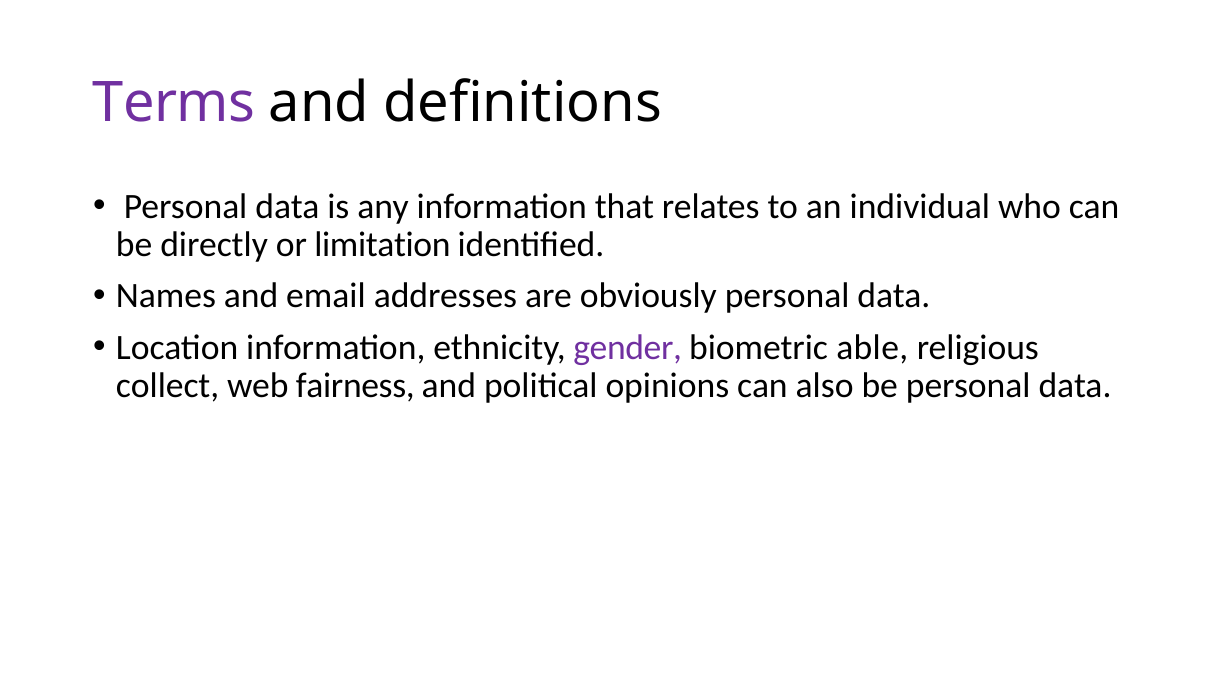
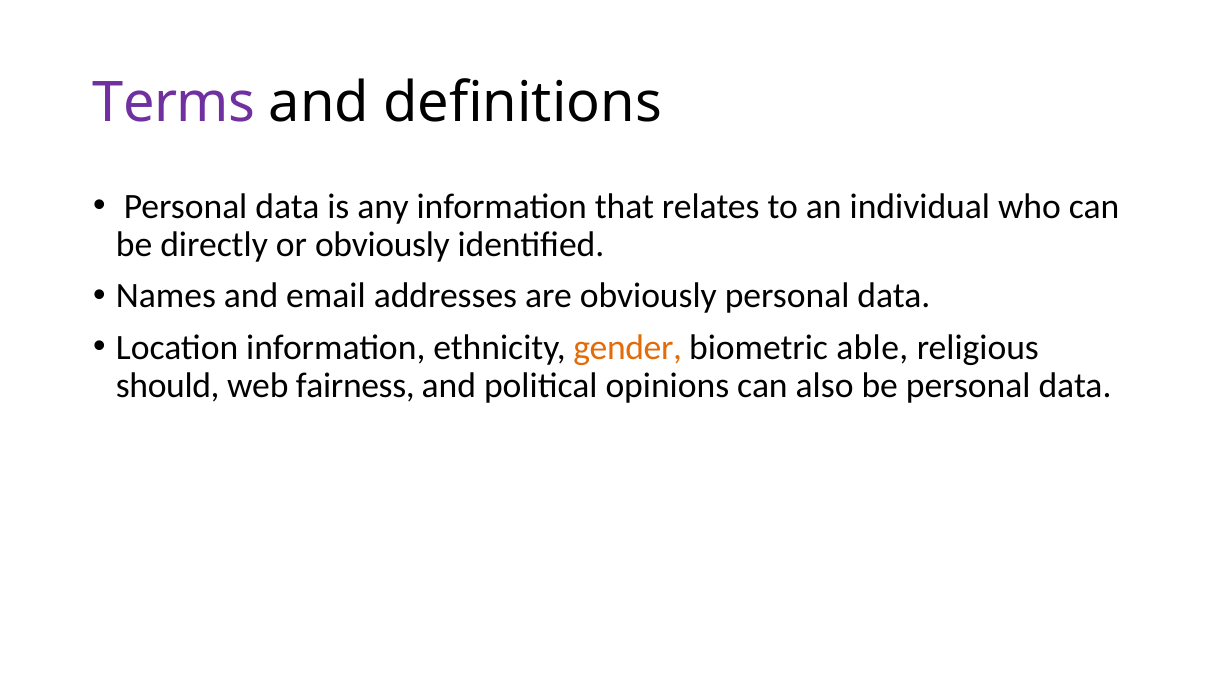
or limitation: limitation -> obviously
gender colour: purple -> orange
collect: collect -> should
